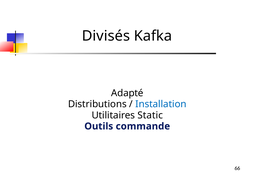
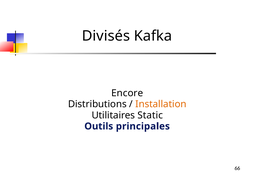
Adapté: Adapté -> Encore
Installation colour: blue -> orange
commande: commande -> principales
